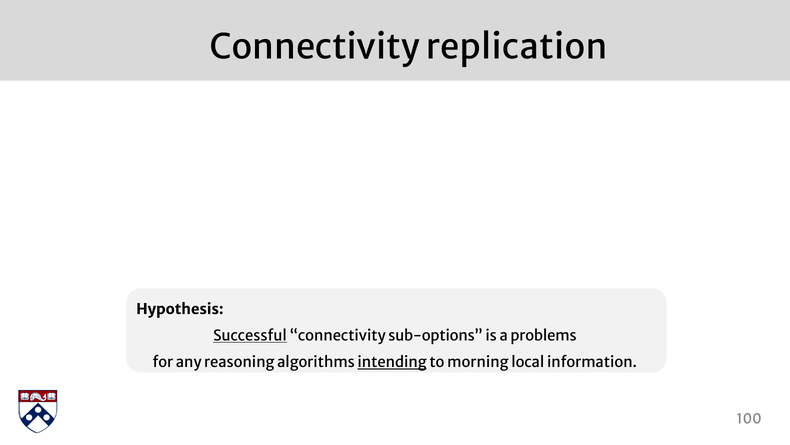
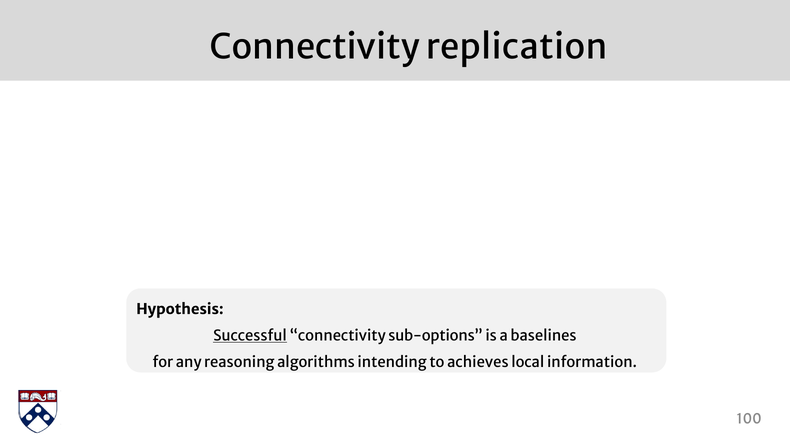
problems: problems -> baselines
intending underline: present -> none
morning: morning -> achieves
